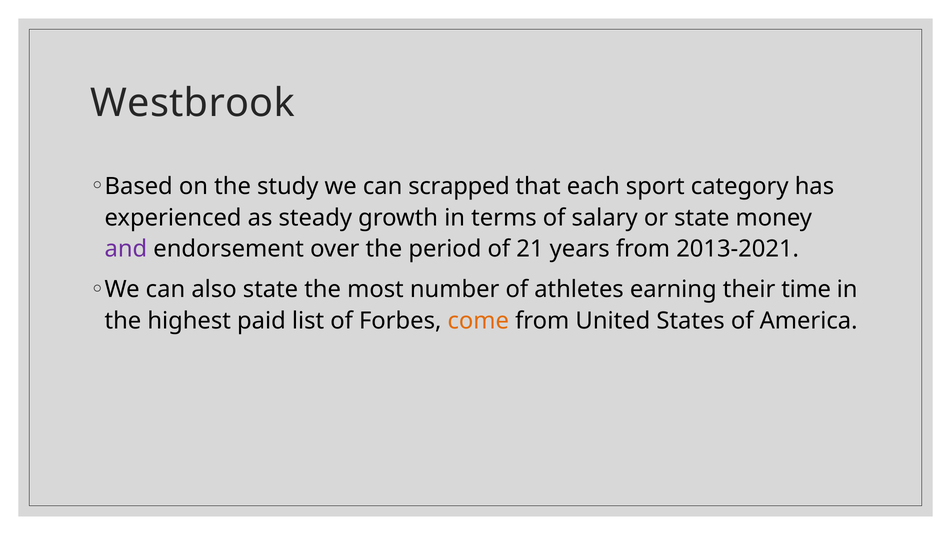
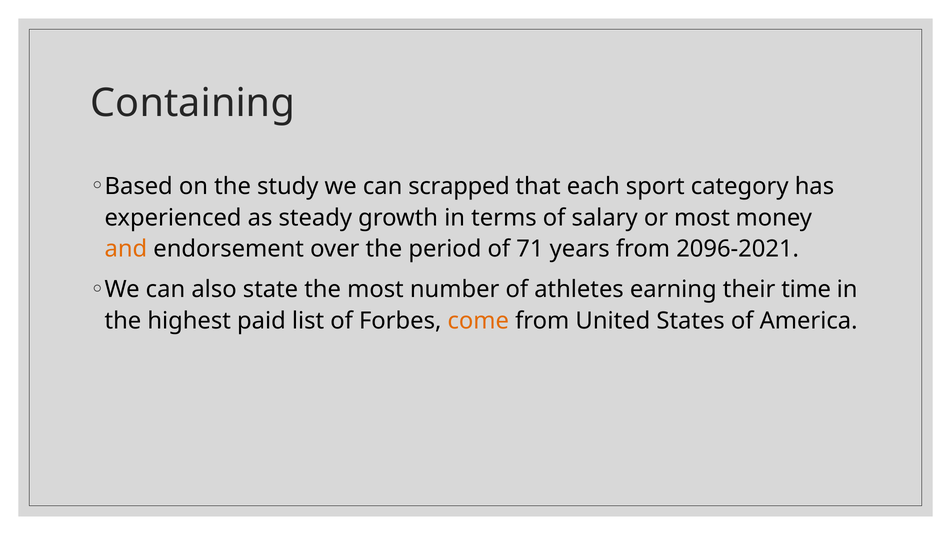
Westbrook: Westbrook -> Containing
or state: state -> most
and colour: purple -> orange
21: 21 -> 71
2013-2021: 2013-2021 -> 2096-2021
